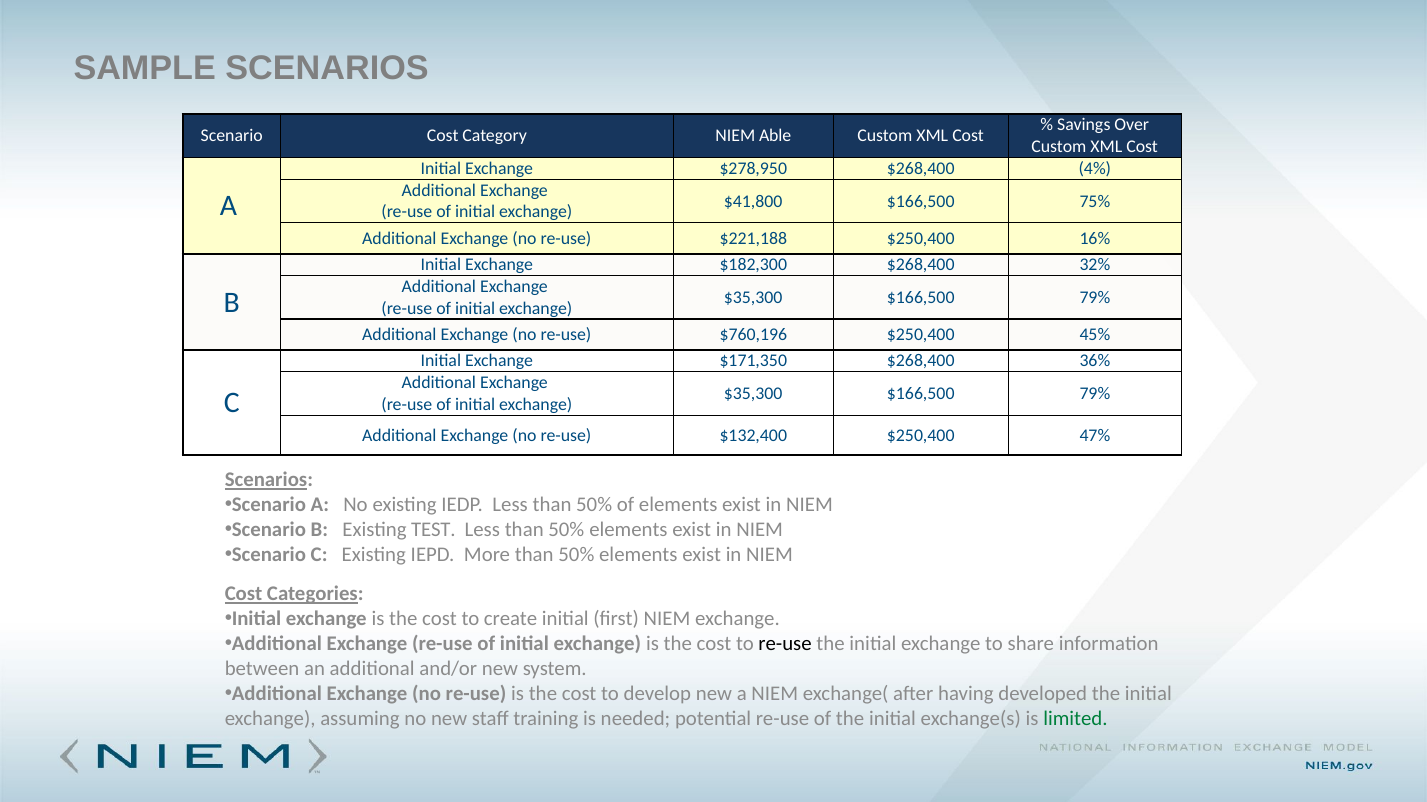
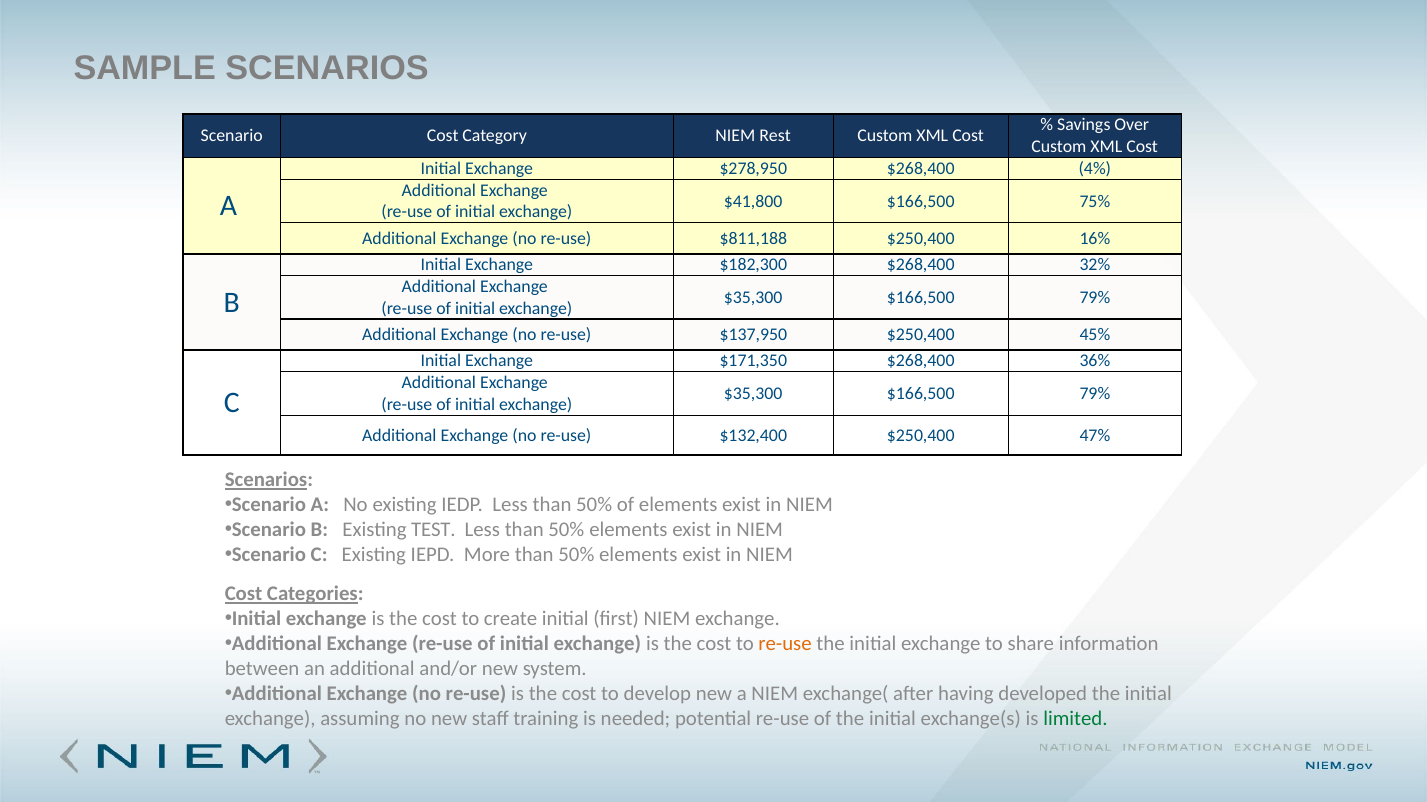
Able: Able -> Rest
$221,188: $221,188 -> $811,188
$760,196: $760,196 -> $137,950
re-use at (785, 644) colour: black -> orange
